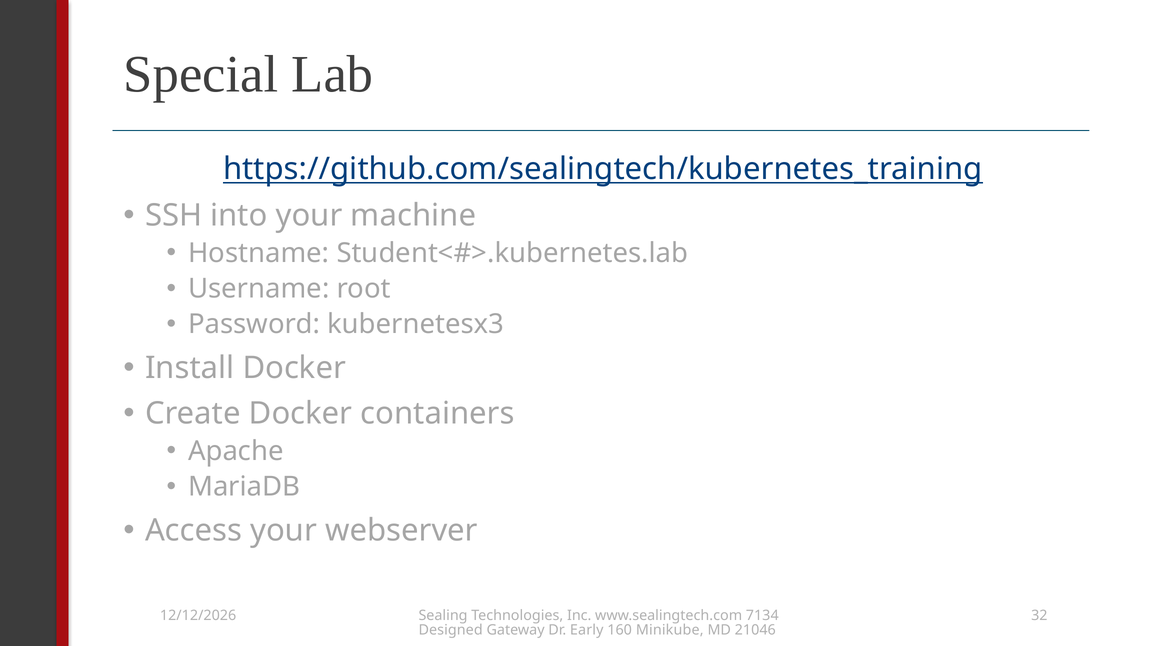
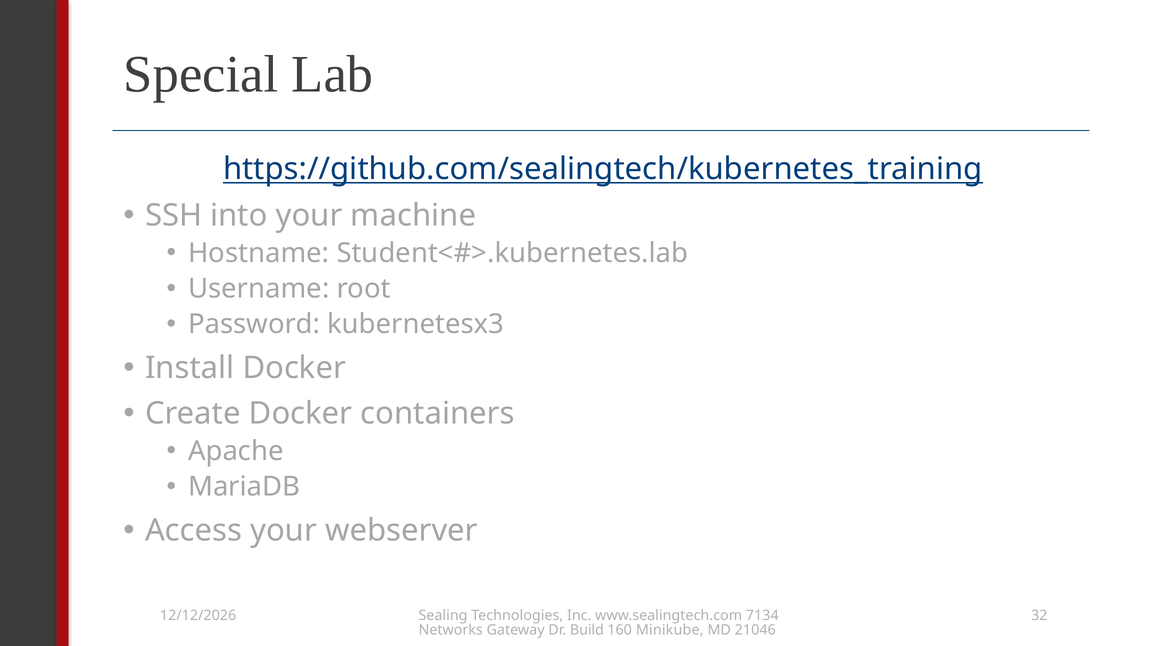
Designed: Designed -> Networks
Early: Early -> Build
